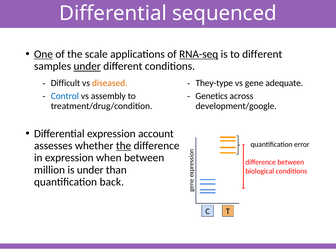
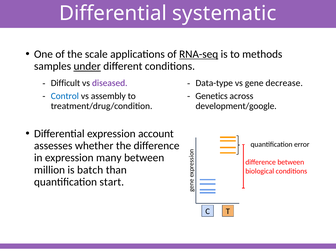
sequenced: sequenced -> systematic
One underline: present -> none
to different: different -> methods
diseased colour: orange -> purple
They-type: They-type -> Data-type
adequate: adequate -> decrease
the at (124, 146) underline: present -> none
when: when -> many
is under: under -> batch
back: back -> start
